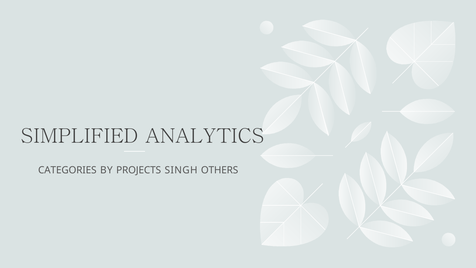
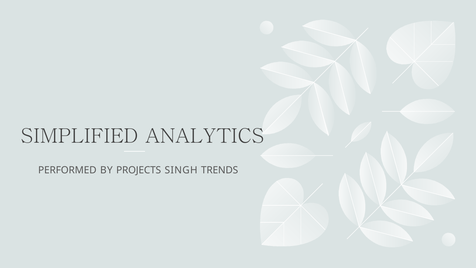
CATEGORIES: CATEGORIES -> PERFORMED
OTHERS: OTHERS -> TRENDS
